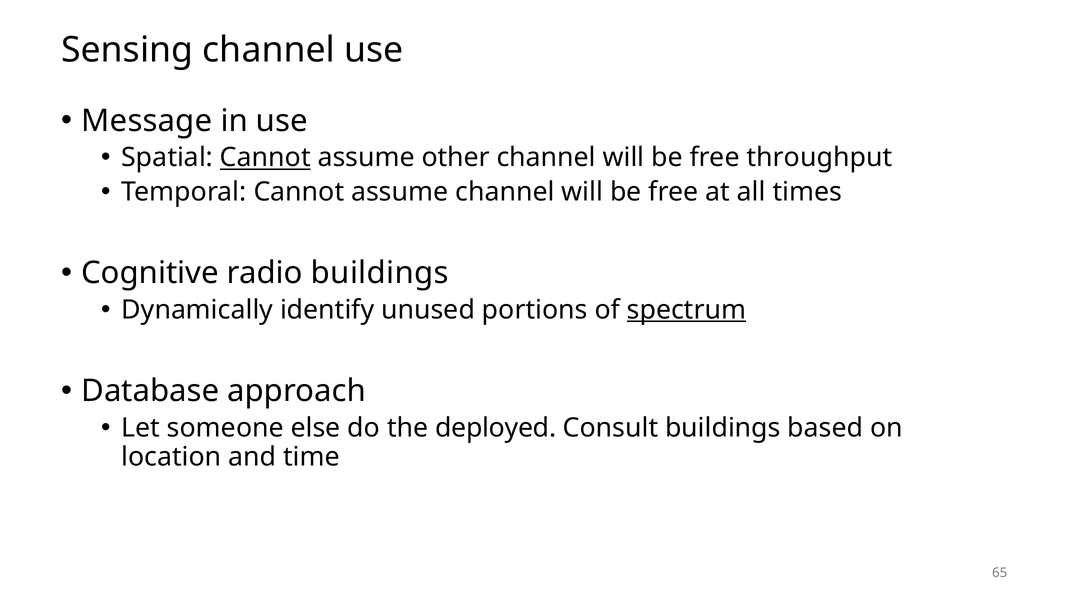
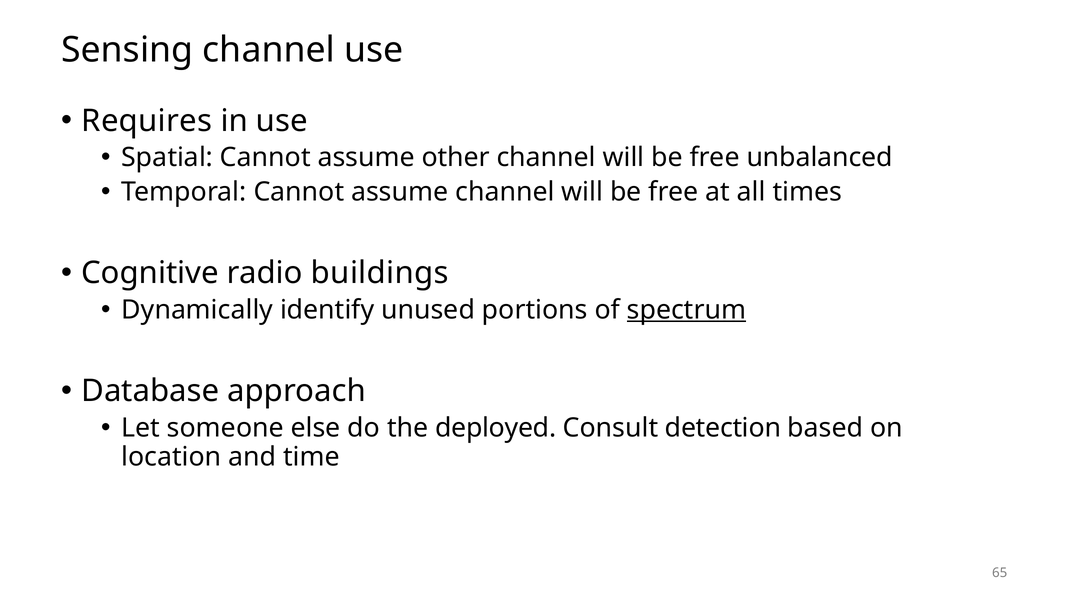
Message: Message -> Requires
Cannot at (265, 158) underline: present -> none
throughput: throughput -> unbalanced
Consult buildings: buildings -> detection
